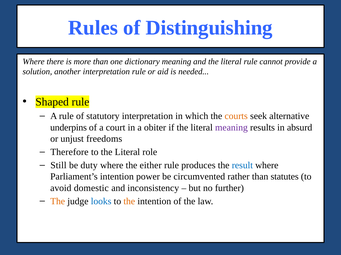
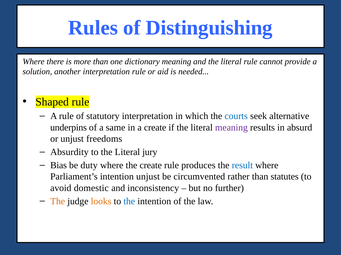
courts colour: orange -> blue
court: court -> same
a obiter: obiter -> create
Therefore: Therefore -> Absurdity
role: role -> jury
Still: Still -> Bias
the either: either -> create
intention power: power -> unjust
looks colour: blue -> orange
the at (129, 202) colour: orange -> blue
